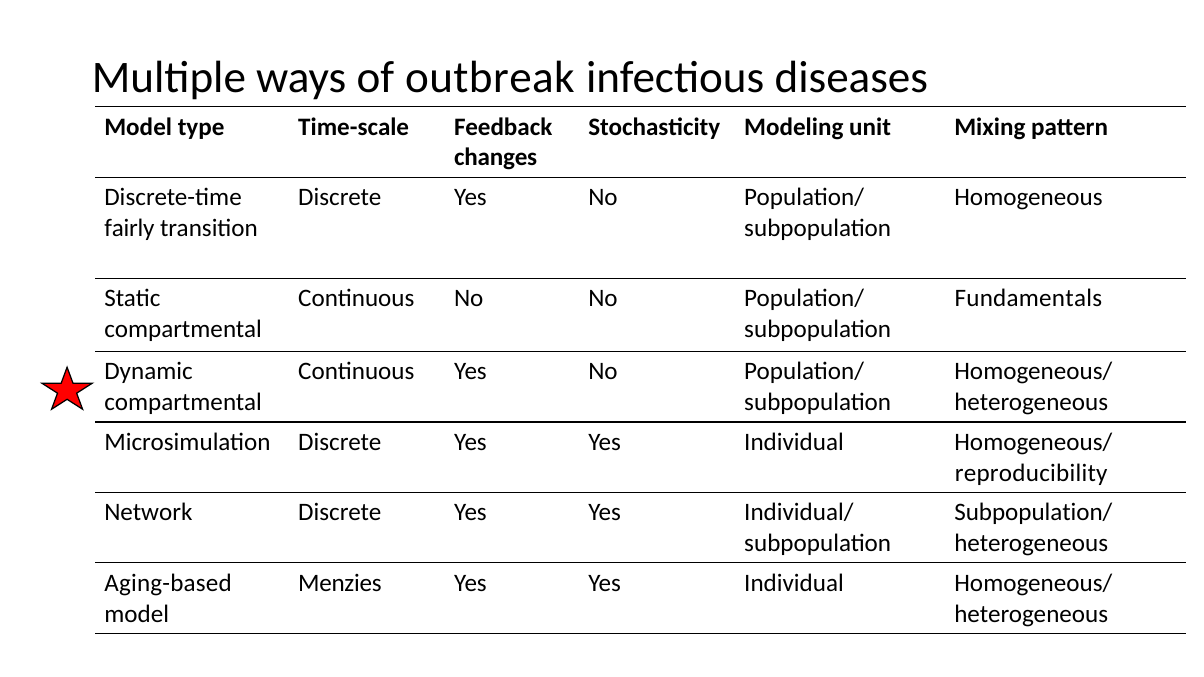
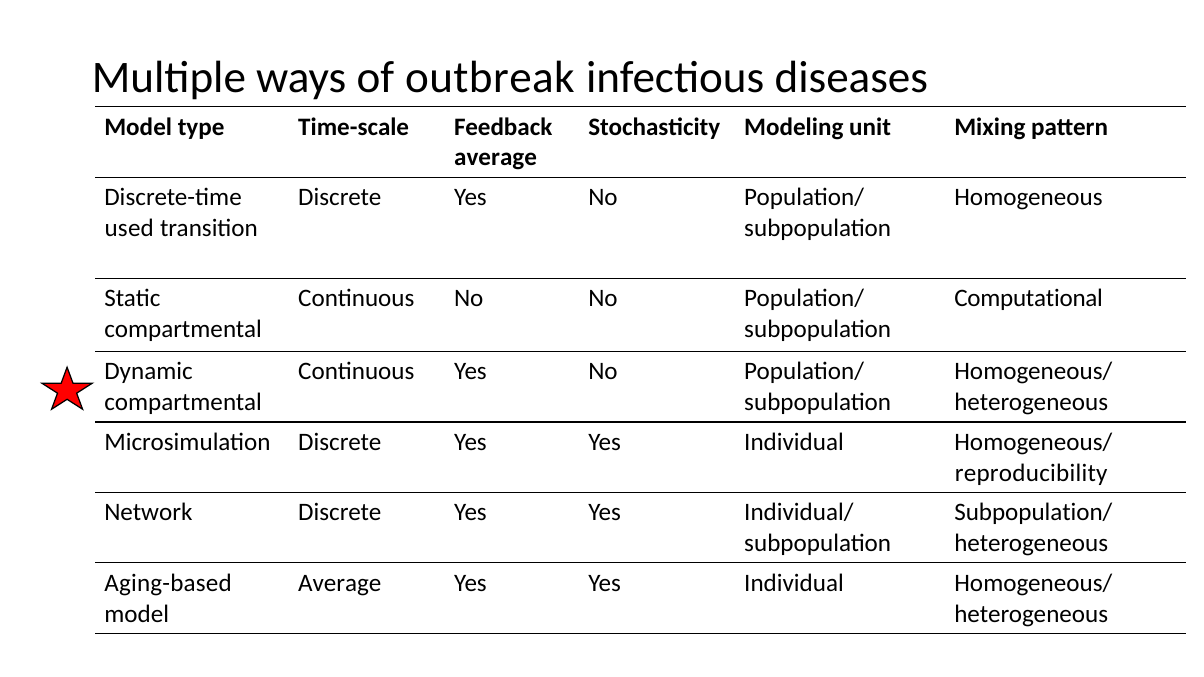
changes at (496, 158): changes -> average
fairly: fairly -> used
Fundamentals: Fundamentals -> Computational
Menzies at (340, 583): Menzies -> Average
